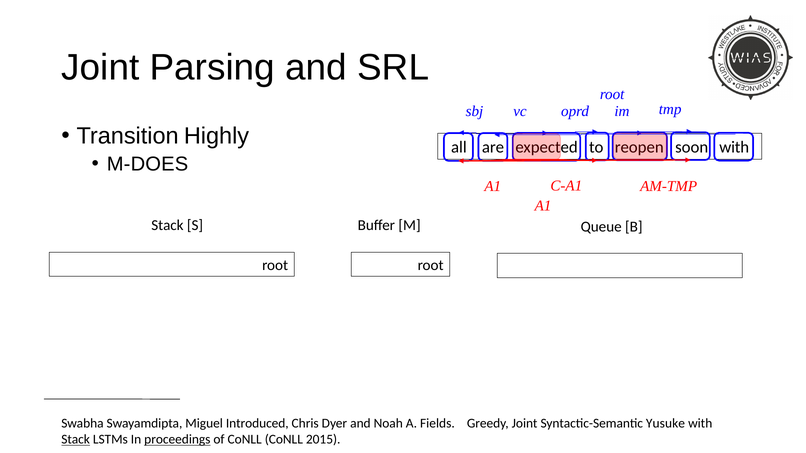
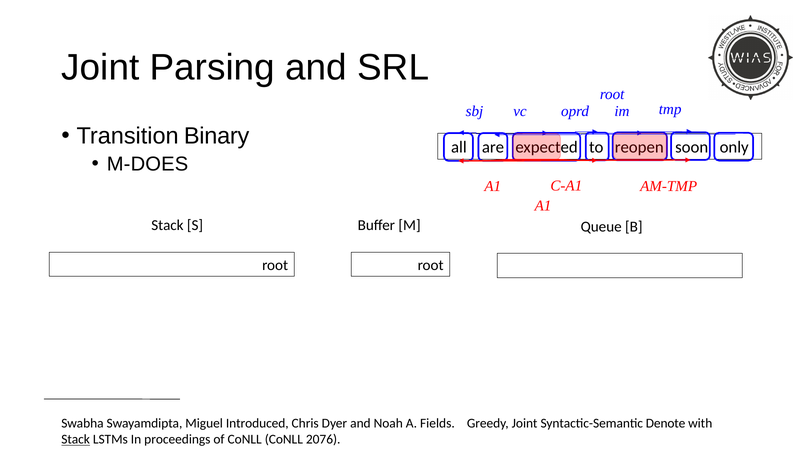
Highly: Highly -> Binary
soon with: with -> only
Yusuke: Yusuke -> Denote
proceedings underline: present -> none
2015: 2015 -> 2076
